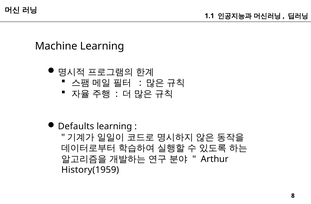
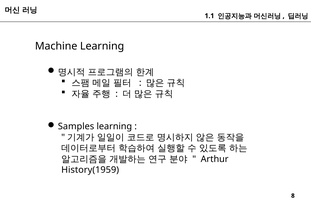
Defaults: Defaults -> Samples
